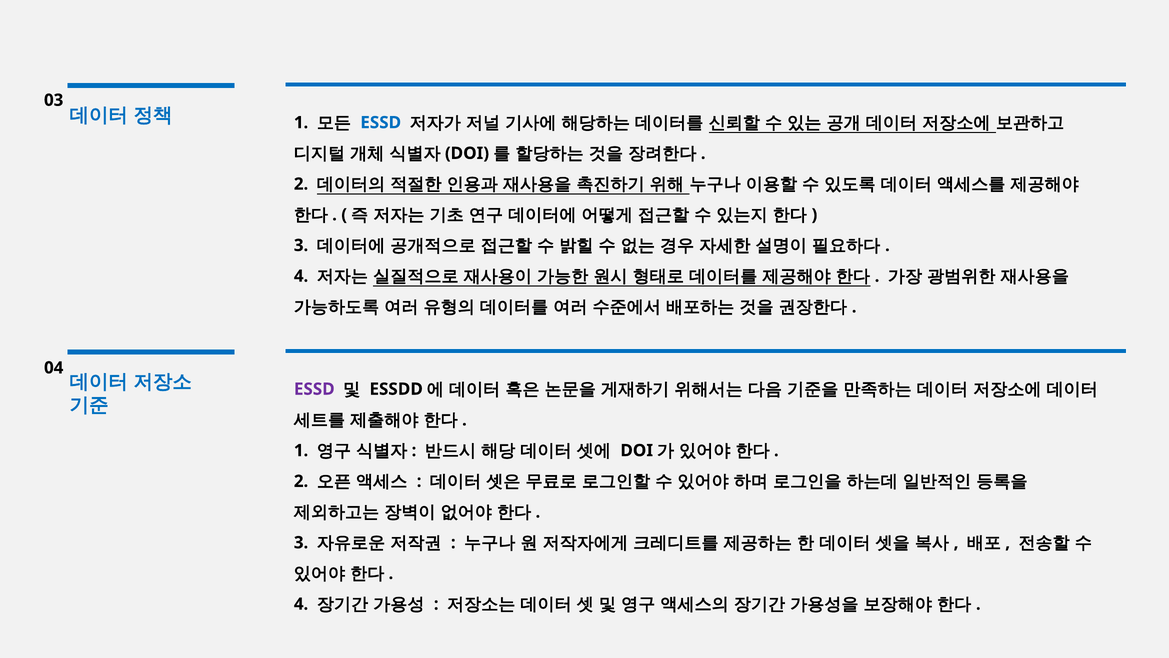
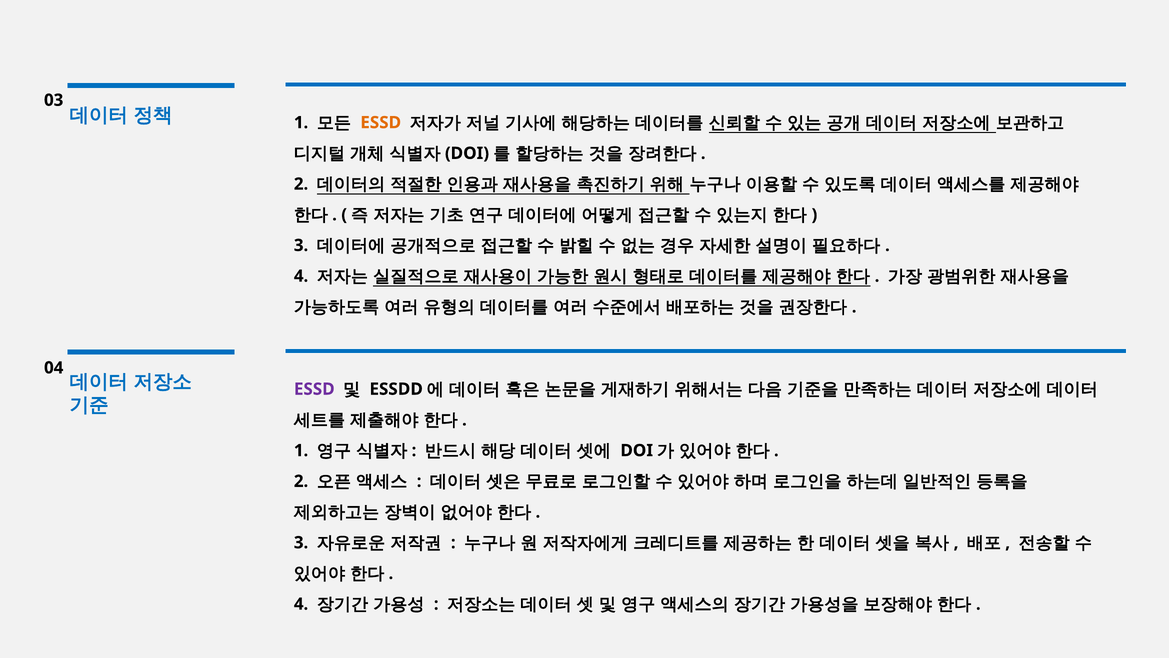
ESSD at (381, 123) colour: blue -> orange
